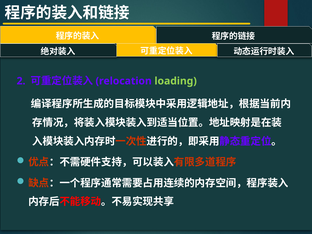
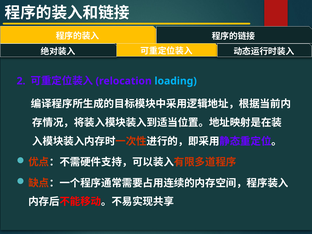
loading colour: light green -> light blue
